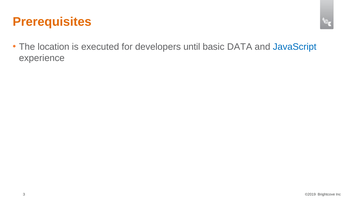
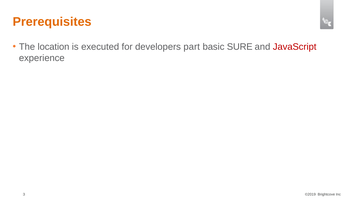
until: until -> part
DATA: DATA -> SURE
JavaScript colour: blue -> red
